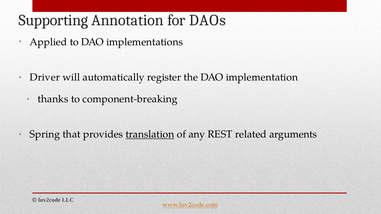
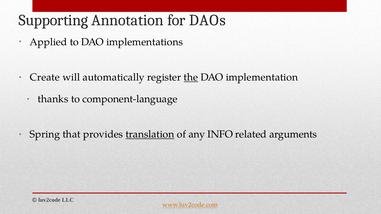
Driver: Driver -> Create
the underline: none -> present
component-breaking: component-breaking -> component-language
REST: REST -> INFO
